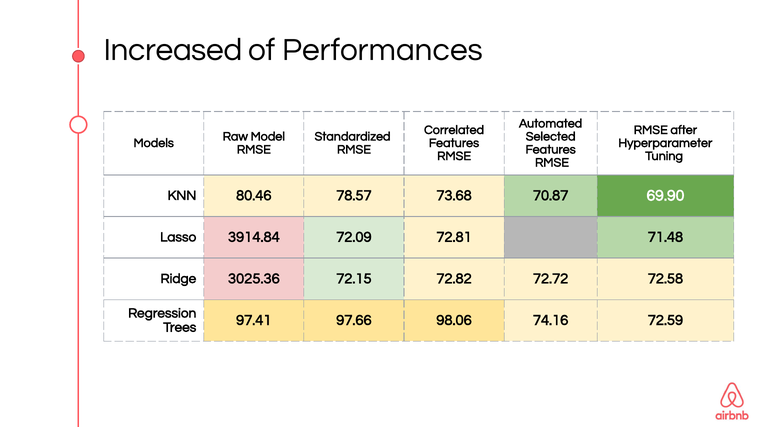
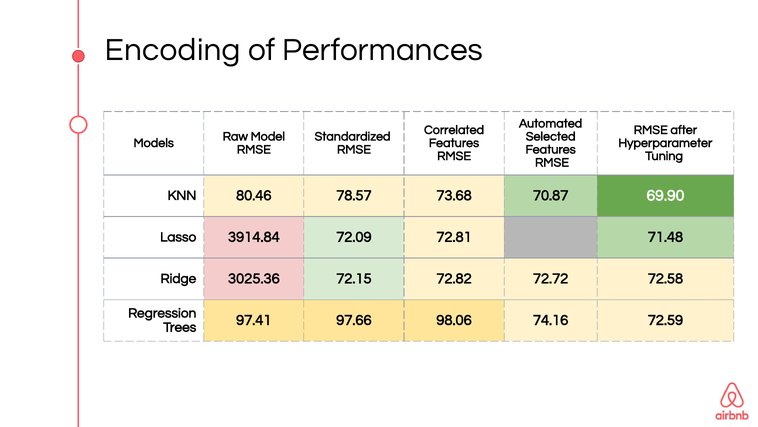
Increased: Increased -> Encoding
